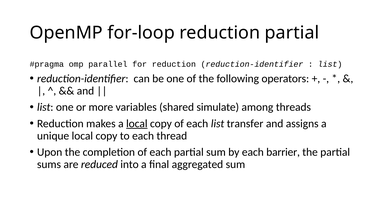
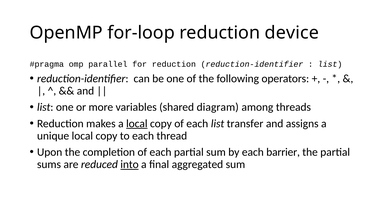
reduction partial: partial -> device
simulate: simulate -> diagram
into underline: none -> present
